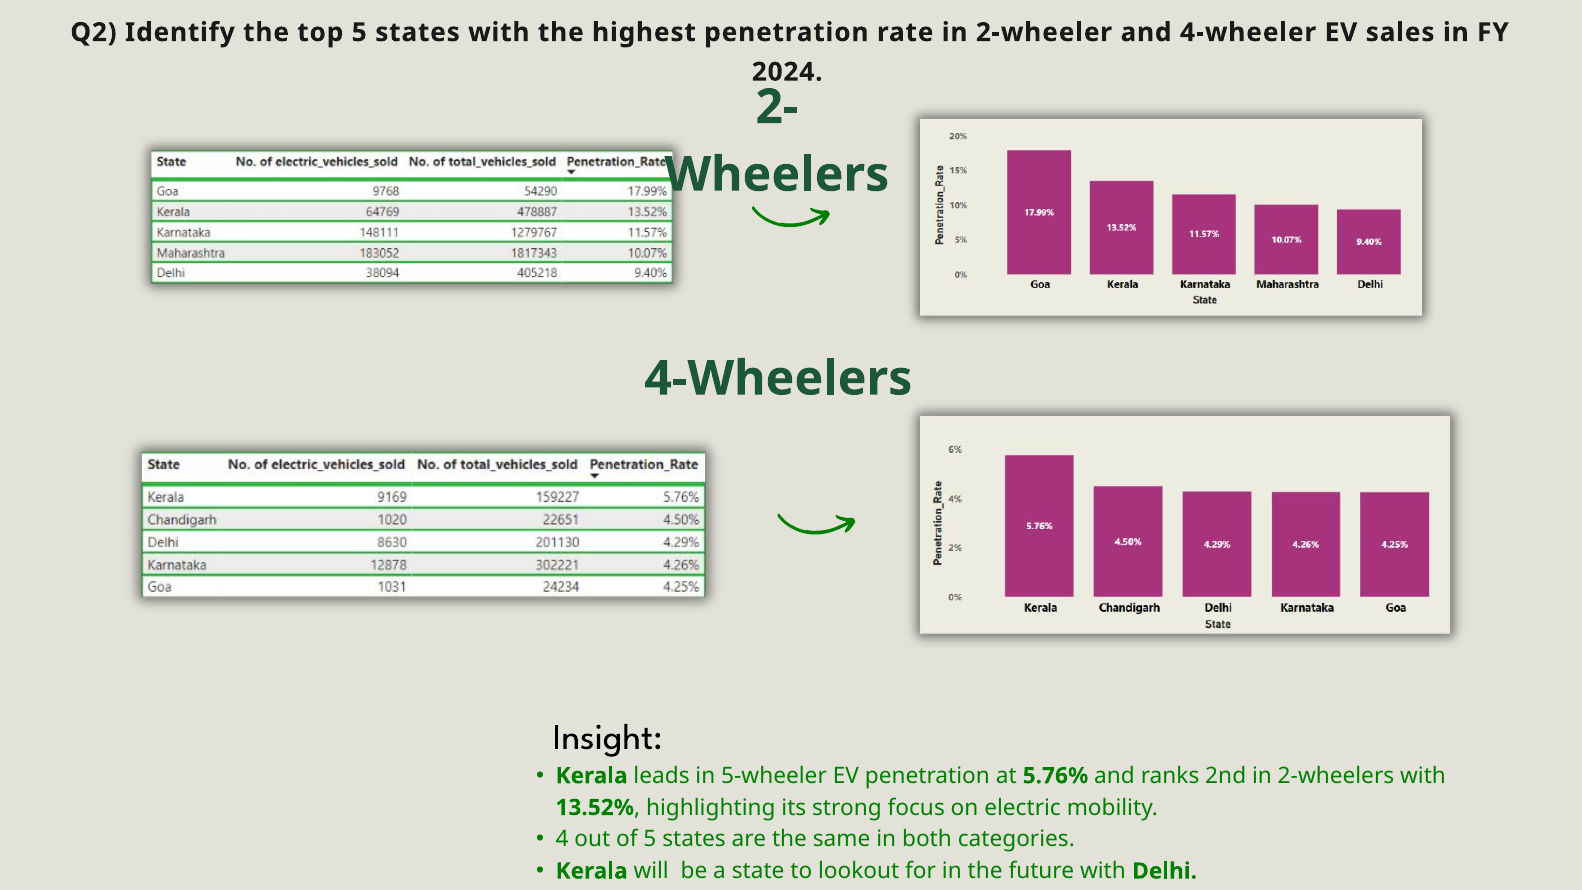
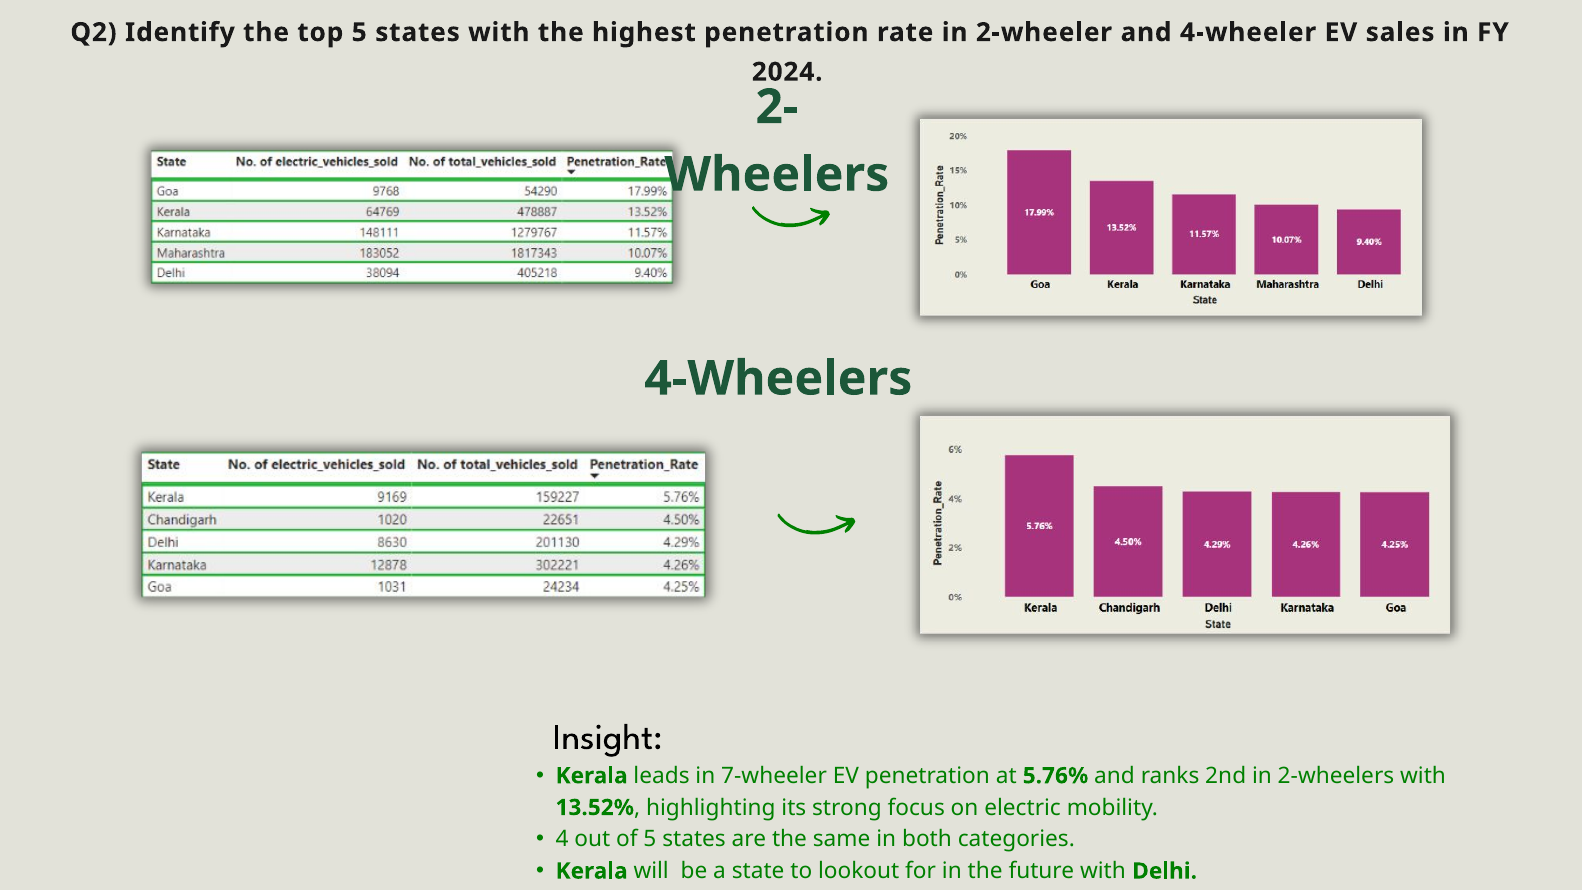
5-wheeler: 5-wheeler -> 7-wheeler
